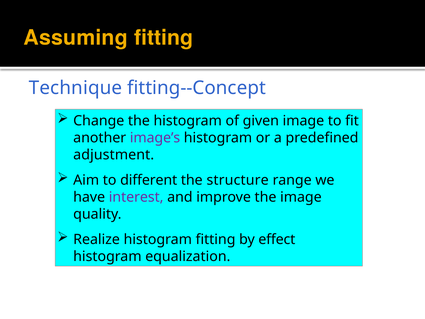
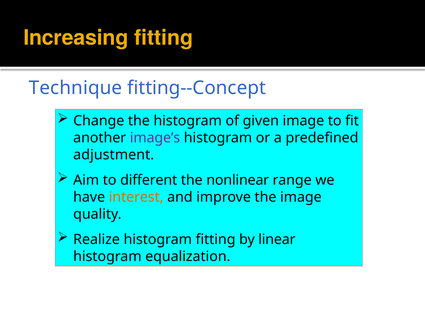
Assuming: Assuming -> Increasing
structure: structure -> nonlinear
interest colour: purple -> orange
effect: effect -> linear
